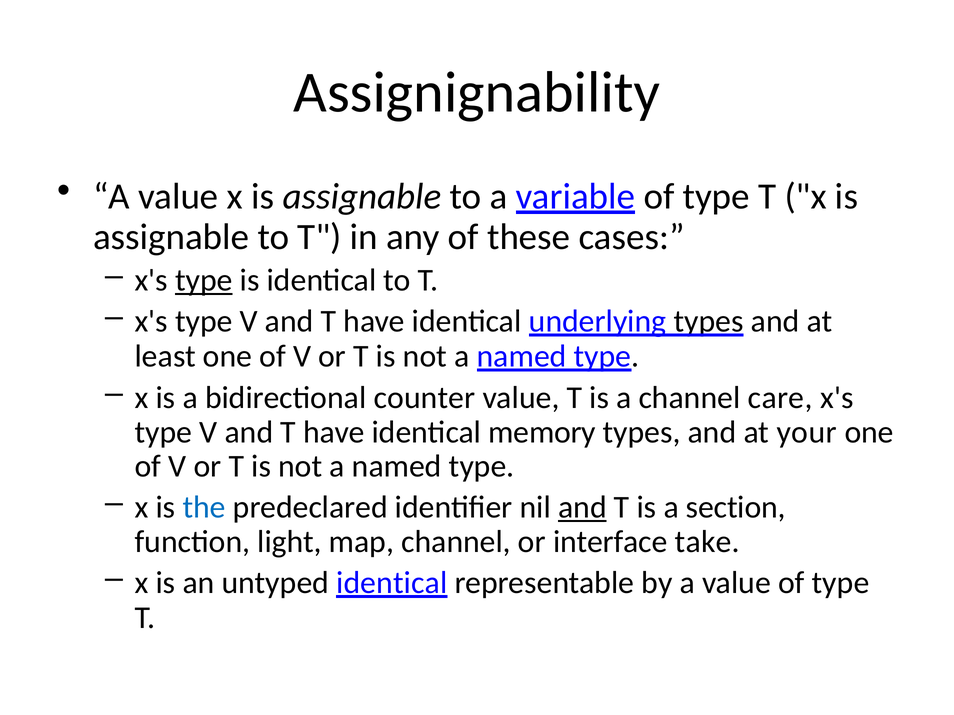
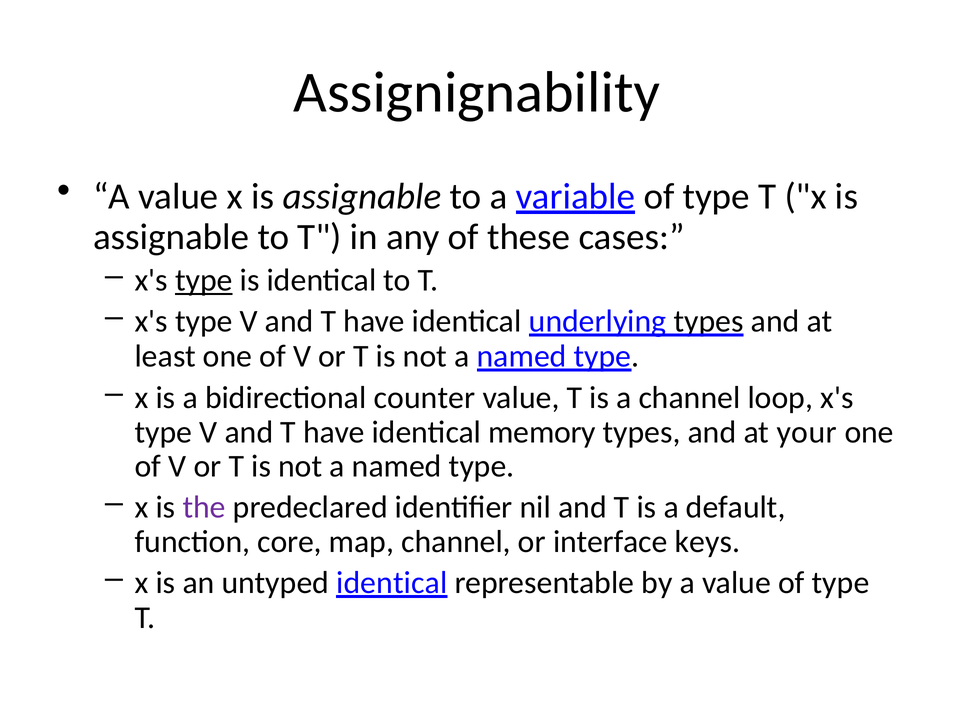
care: care -> loop
the colour: blue -> purple
and at (582, 508) underline: present -> none
section: section -> default
light: light -> core
take: take -> keys
